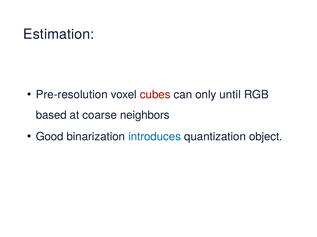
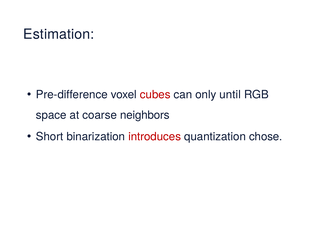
Pre-resolution: Pre-resolution -> Pre-difference
based: based -> space
Good: Good -> Short
introduces colour: blue -> red
object: object -> chose
